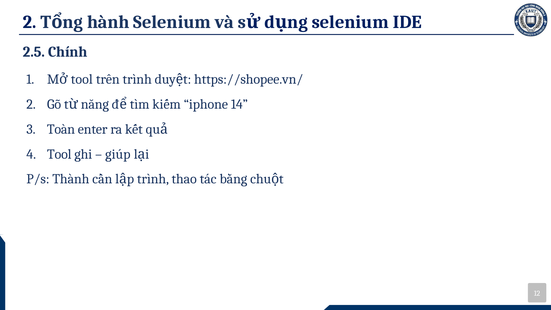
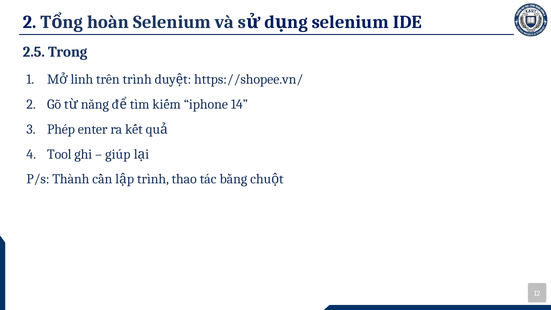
hành: hành -> hoàn
Chính: Chính -> Trong
tool at (82, 79): tool -> linh
Toàn: Toàn -> Phép
